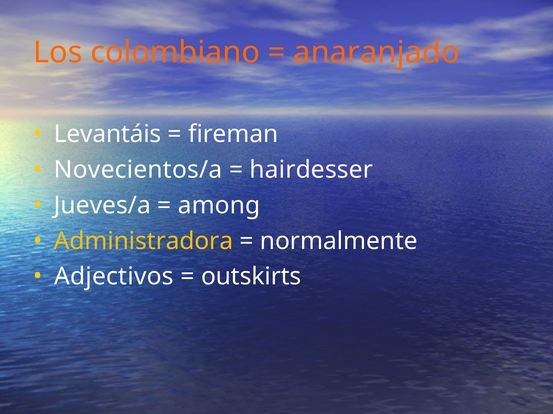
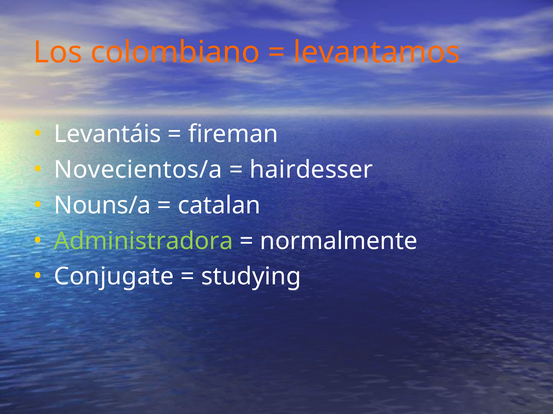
anaranjado: anaranjado -> levantamos
Jueves/a: Jueves/a -> Nouns/a
among: among -> catalan
Administradora colour: yellow -> light green
Adjectivos: Adjectivos -> Conjugate
outskirts: outskirts -> studying
